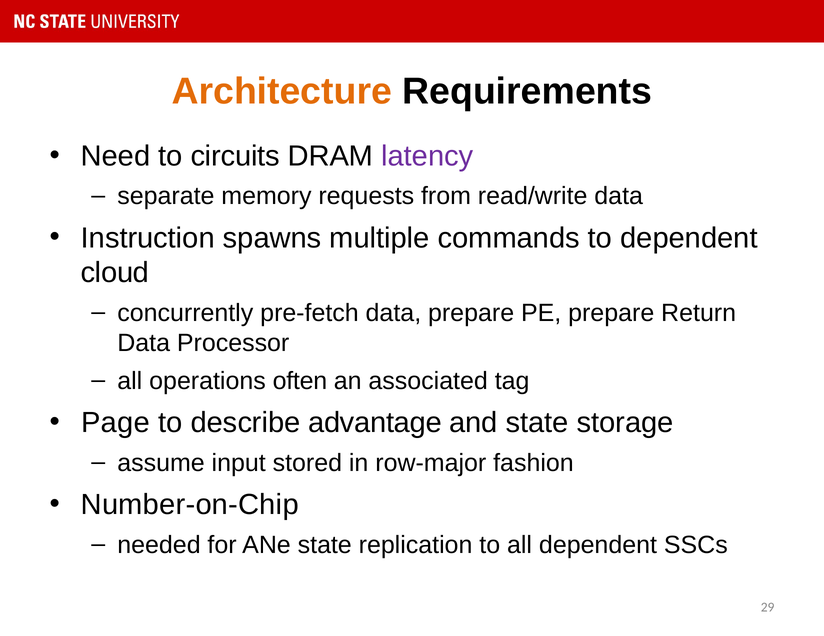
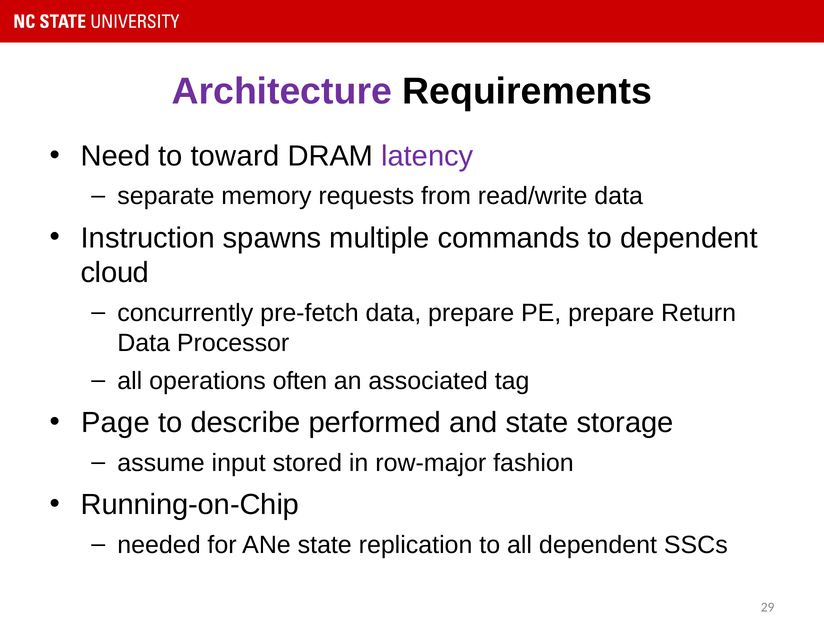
Architecture colour: orange -> purple
circuits: circuits -> toward
advantage: advantage -> performed
Number-on-Chip: Number-on-Chip -> Running-on-Chip
